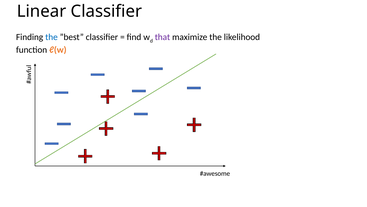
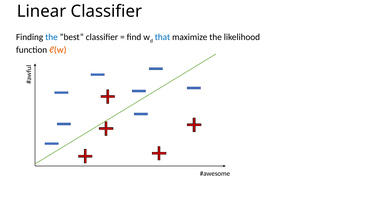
that colour: purple -> blue
